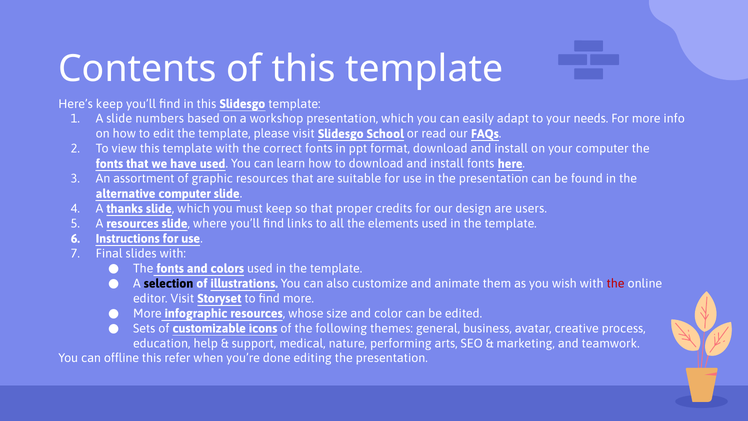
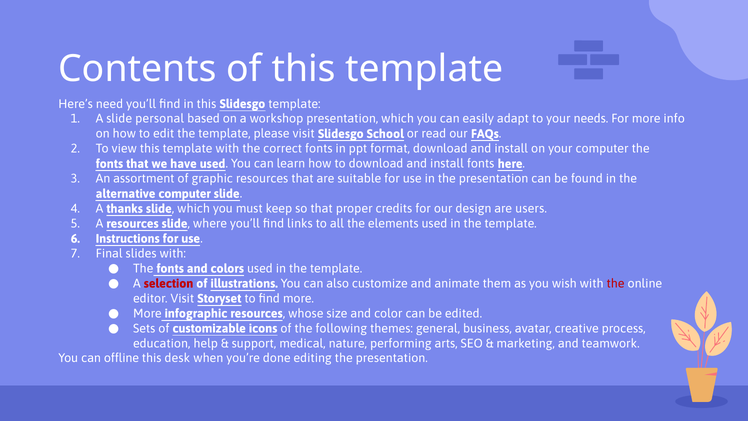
Here’s keep: keep -> need
numbers: numbers -> personal
selection colour: black -> red
refer: refer -> desk
